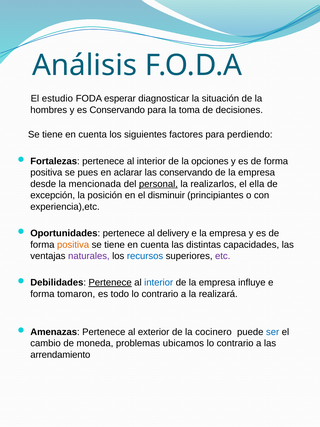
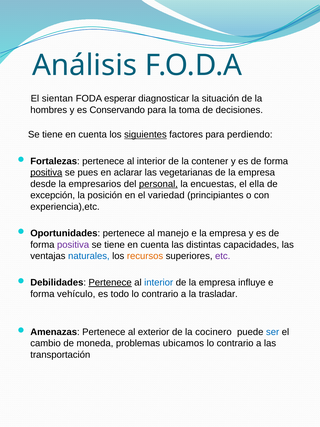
estudio: estudio -> sientan
siguientes underline: none -> present
opciones: opciones -> contener
positiva at (46, 172) underline: none -> present
las conservando: conservando -> vegetarianas
mencionada: mencionada -> empresarios
realizarlos: realizarlos -> encuestas
disminuir: disminuir -> variedad
delivery: delivery -> manejo
positiva at (73, 244) colour: orange -> purple
naturales colour: purple -> blue
recursos colour: blue -> orange
tomaron: tomaron -> vehículo
realizará: realizará -> trasladar
arrendamiento: arrendamiento -> transportación
